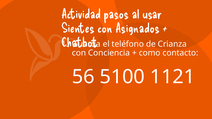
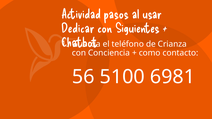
Sientes: Sientes -> Dedicar
Asignados: Asignados -> Siguientes
1121: 1121 -> 6981
